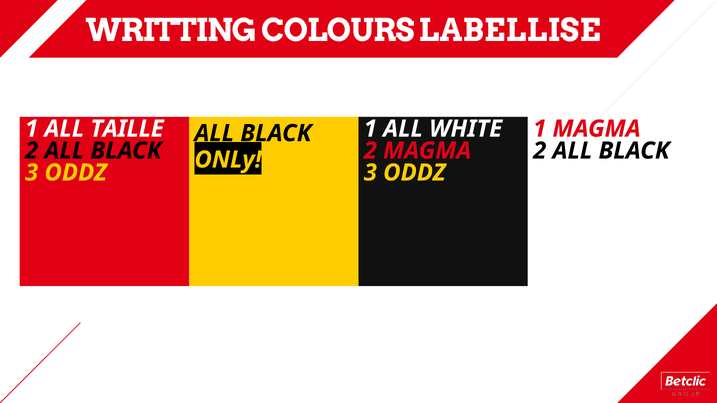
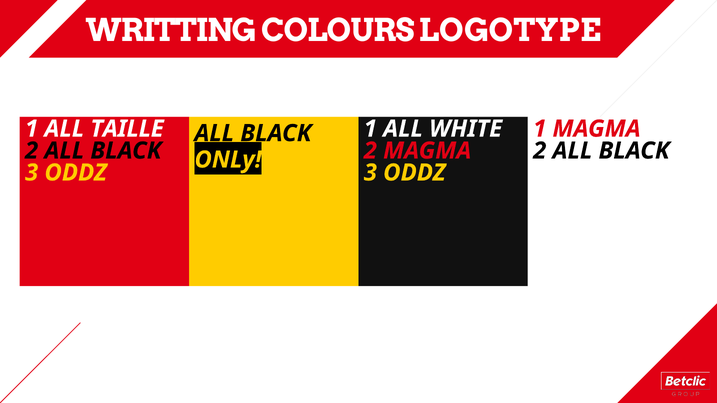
LABELLISE: LABELLISE -> LOGOTYPE
